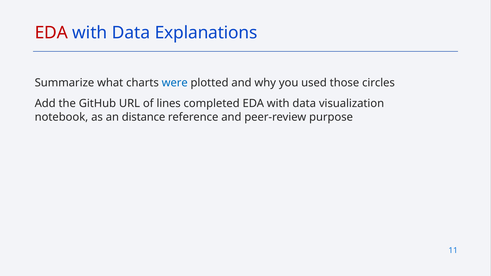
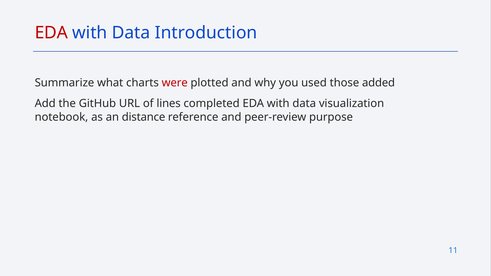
Explanations: Explanations -> Introduction
were colour: blue -> red
circles: circles -> added
